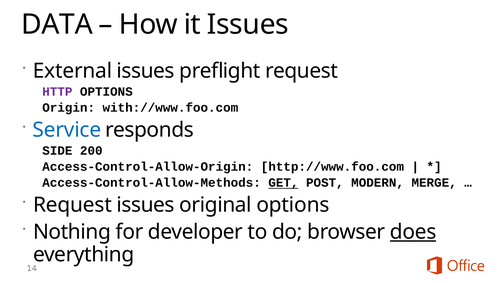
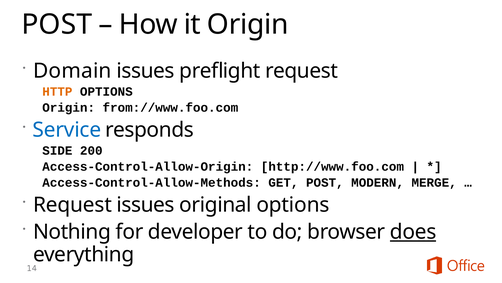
DATA at (57, 24): DATA -> POST
it Issues: Issues -> Origin
External: External -> Domain
HTTP colour: purple -> orange
with://www.foo.com: with://www.foo.com -> from://www.foo.com
GET underline: present -> none
